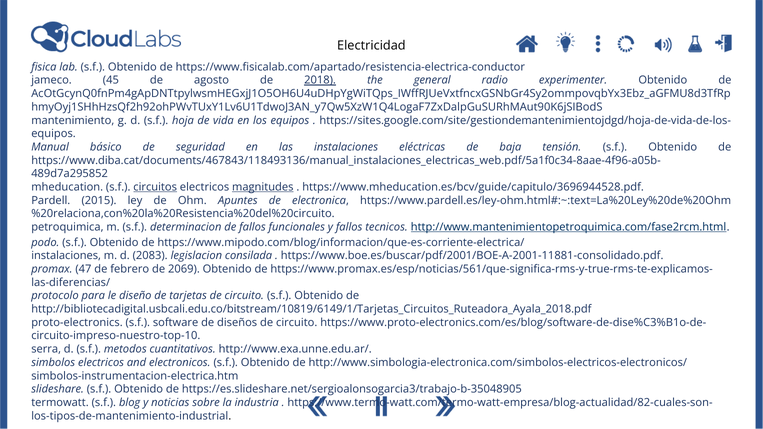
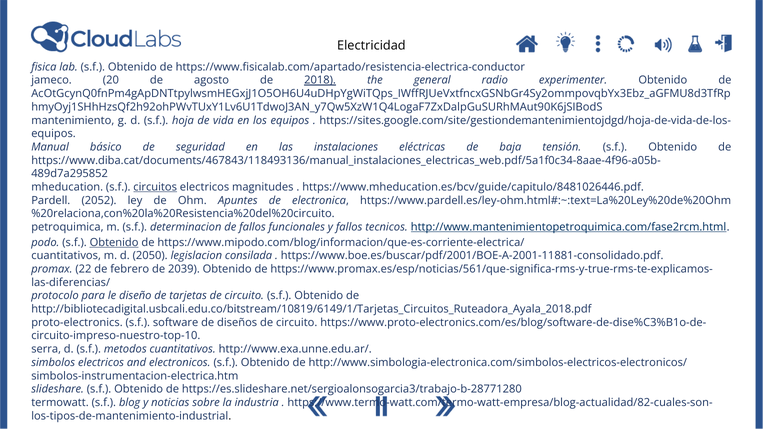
45: 45 -> 20
magnitudes underline: present -> none
https://www.mheducation.es/bcv/guide/capitulo/3696944528.pdf: https://www.mheducation.es/bcv/guide/capitulo/3696944528.pdf -> https://www.mheducation.es/bcv/guide/capitulo/8481026446.pdf
2015: 2015 -> 2052
Obtenido at (114, 242) underline: none -> present
instalaciones at (66, 256): instalaciones -> cuantitativos
2083: 2083 -> 2050
47: 47 -> 22
2069: 2069 -> 2039
https://es.slideshare.net/sergioalonsogarcia3/trabajo-b-35048905: https://es.slideshare.net/sergioalonsogarcia3/trabajo-b-35048905 -> https://es.slideshare.net/sergioalonsogarcia3/trabajo-b-28771280
